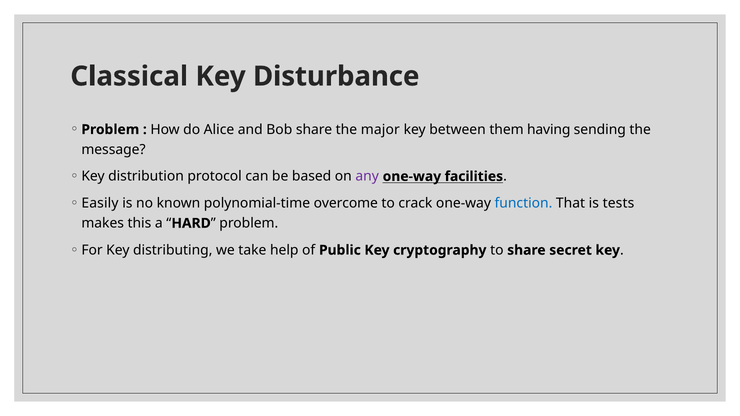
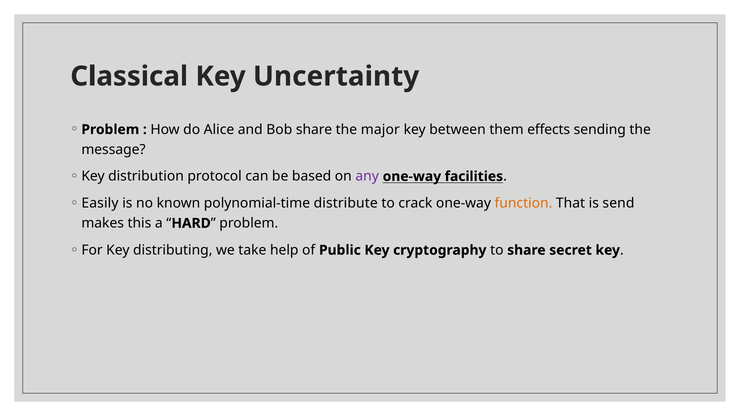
Disturbance: Disturbance -> Uncertainty
having: having -> effects
overcome: overcome -> distribute
function colour: blue -> orange
tests: tests -> send
